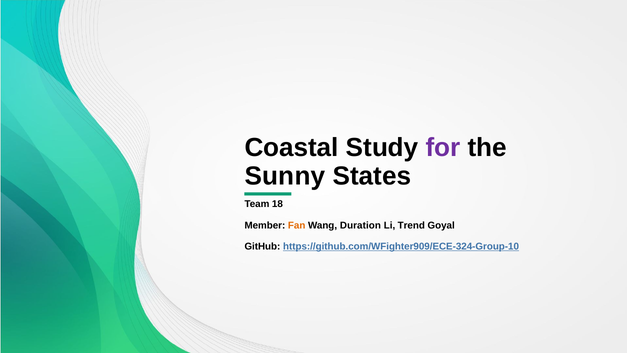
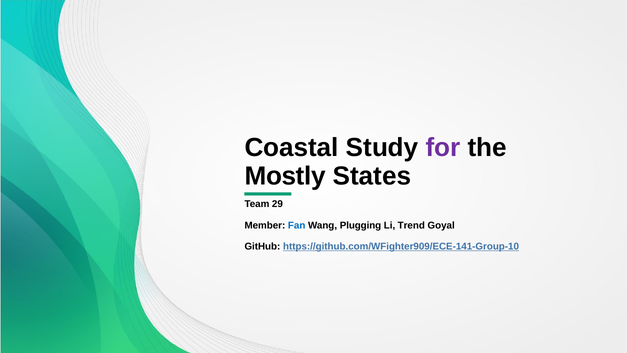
Sunny: Sunny -> Mostly
18: 18 -> 29
Fan colour: orange -> blue
Duration: Duration -> Plugging
https://github.com/WFighter909/ECE-324-Group-10: https://github.com/WFighter909/ECE-324-Group-10 -> https://github.com/WFighter909/ECE-141-Group-10
